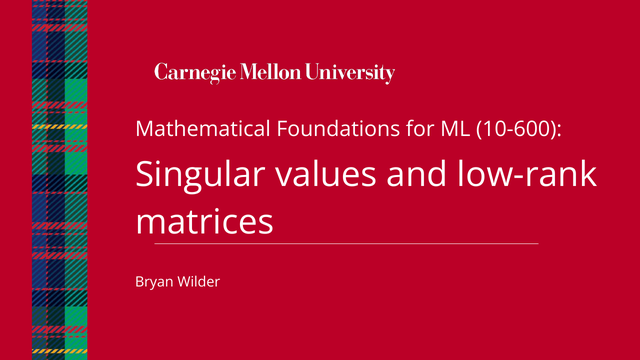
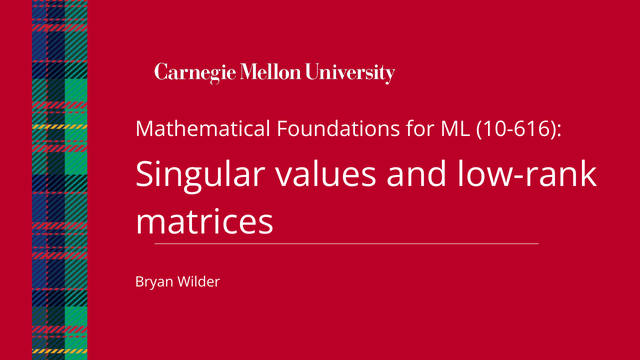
10-600: 10-600 -> 10-616
